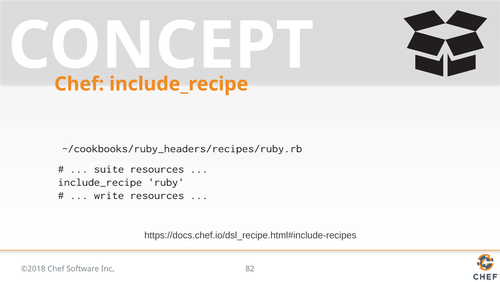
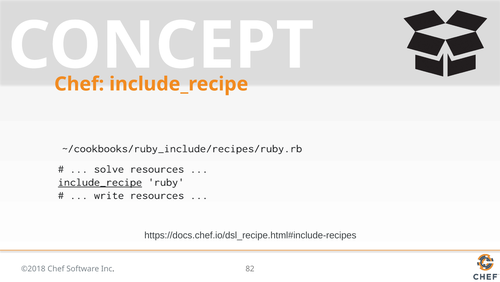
~/cookbooks/ruby_headers/recipes/ruby.rb: ~/cookbooks/ruby_headers/recipes/ruby.rb -> ~/cookbooks/ruby_include/recipes/ruby.rb
suite: suite -> solve
include_recipe at (100, 182) underline: none -> present
